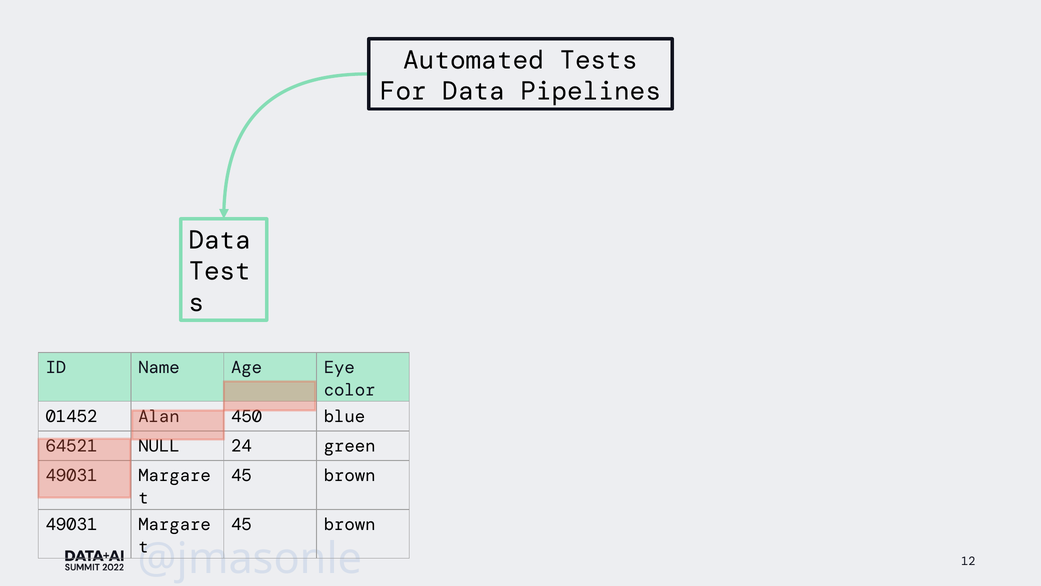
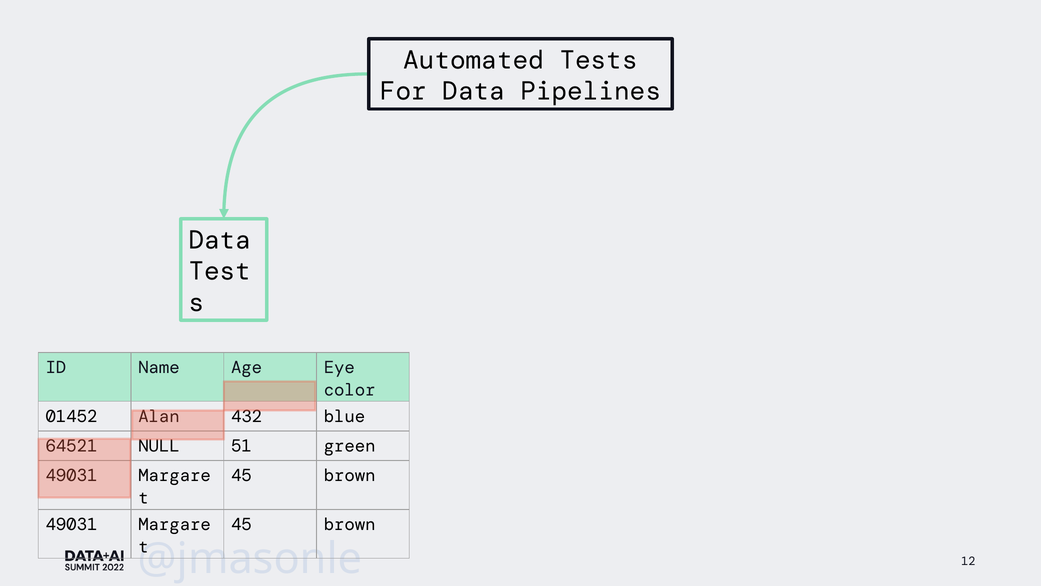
450: 450 -> 432
24: 24 -> 51
